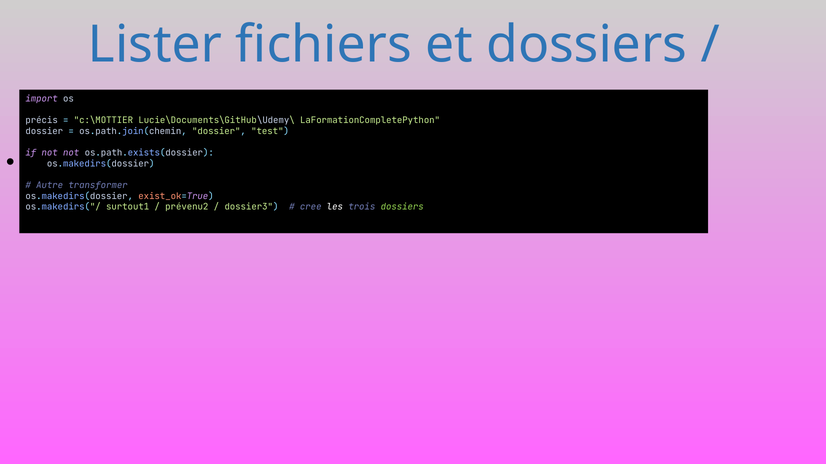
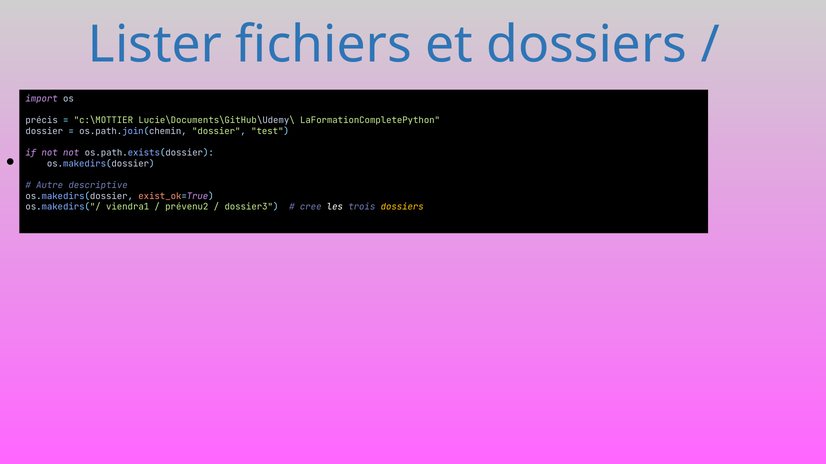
transformer: transformer -> descriptive
surtout1: surtout1 -> viendra1
dossiers at (402, 207) colour: light green -> yellow
